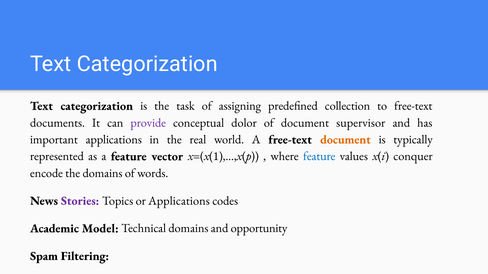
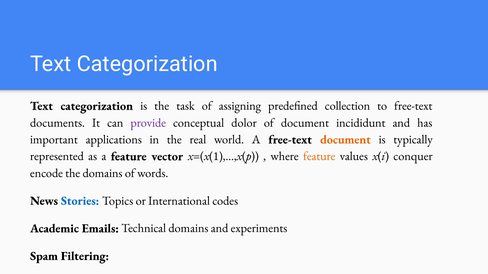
supervisor: supervisor -> incididunt
feature at (319, 157) colour: blue -> orange
Stories colour: purple -> blue
or Applications: Applications -> International
Model: Model -> Emails
opportunity: opportunity -> experiments
